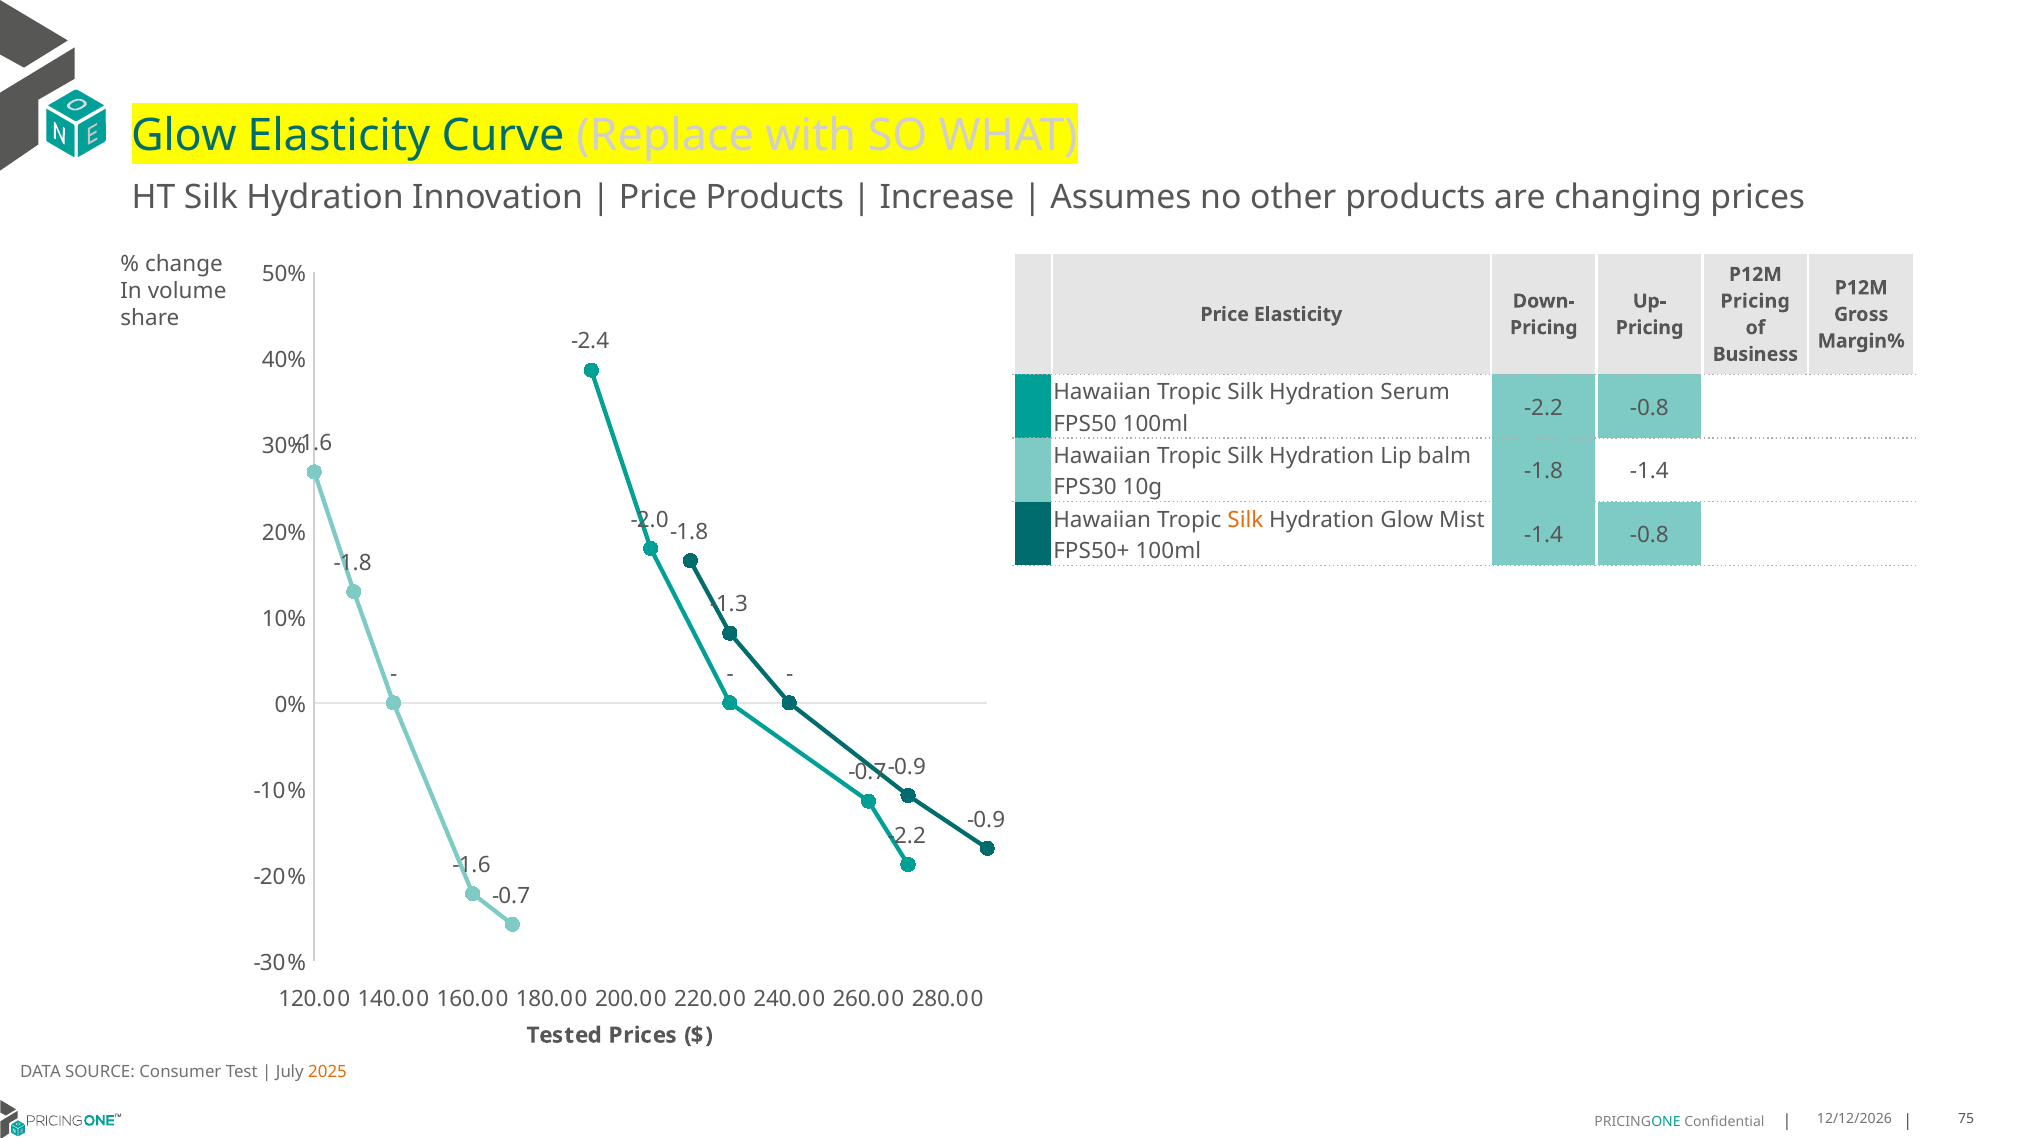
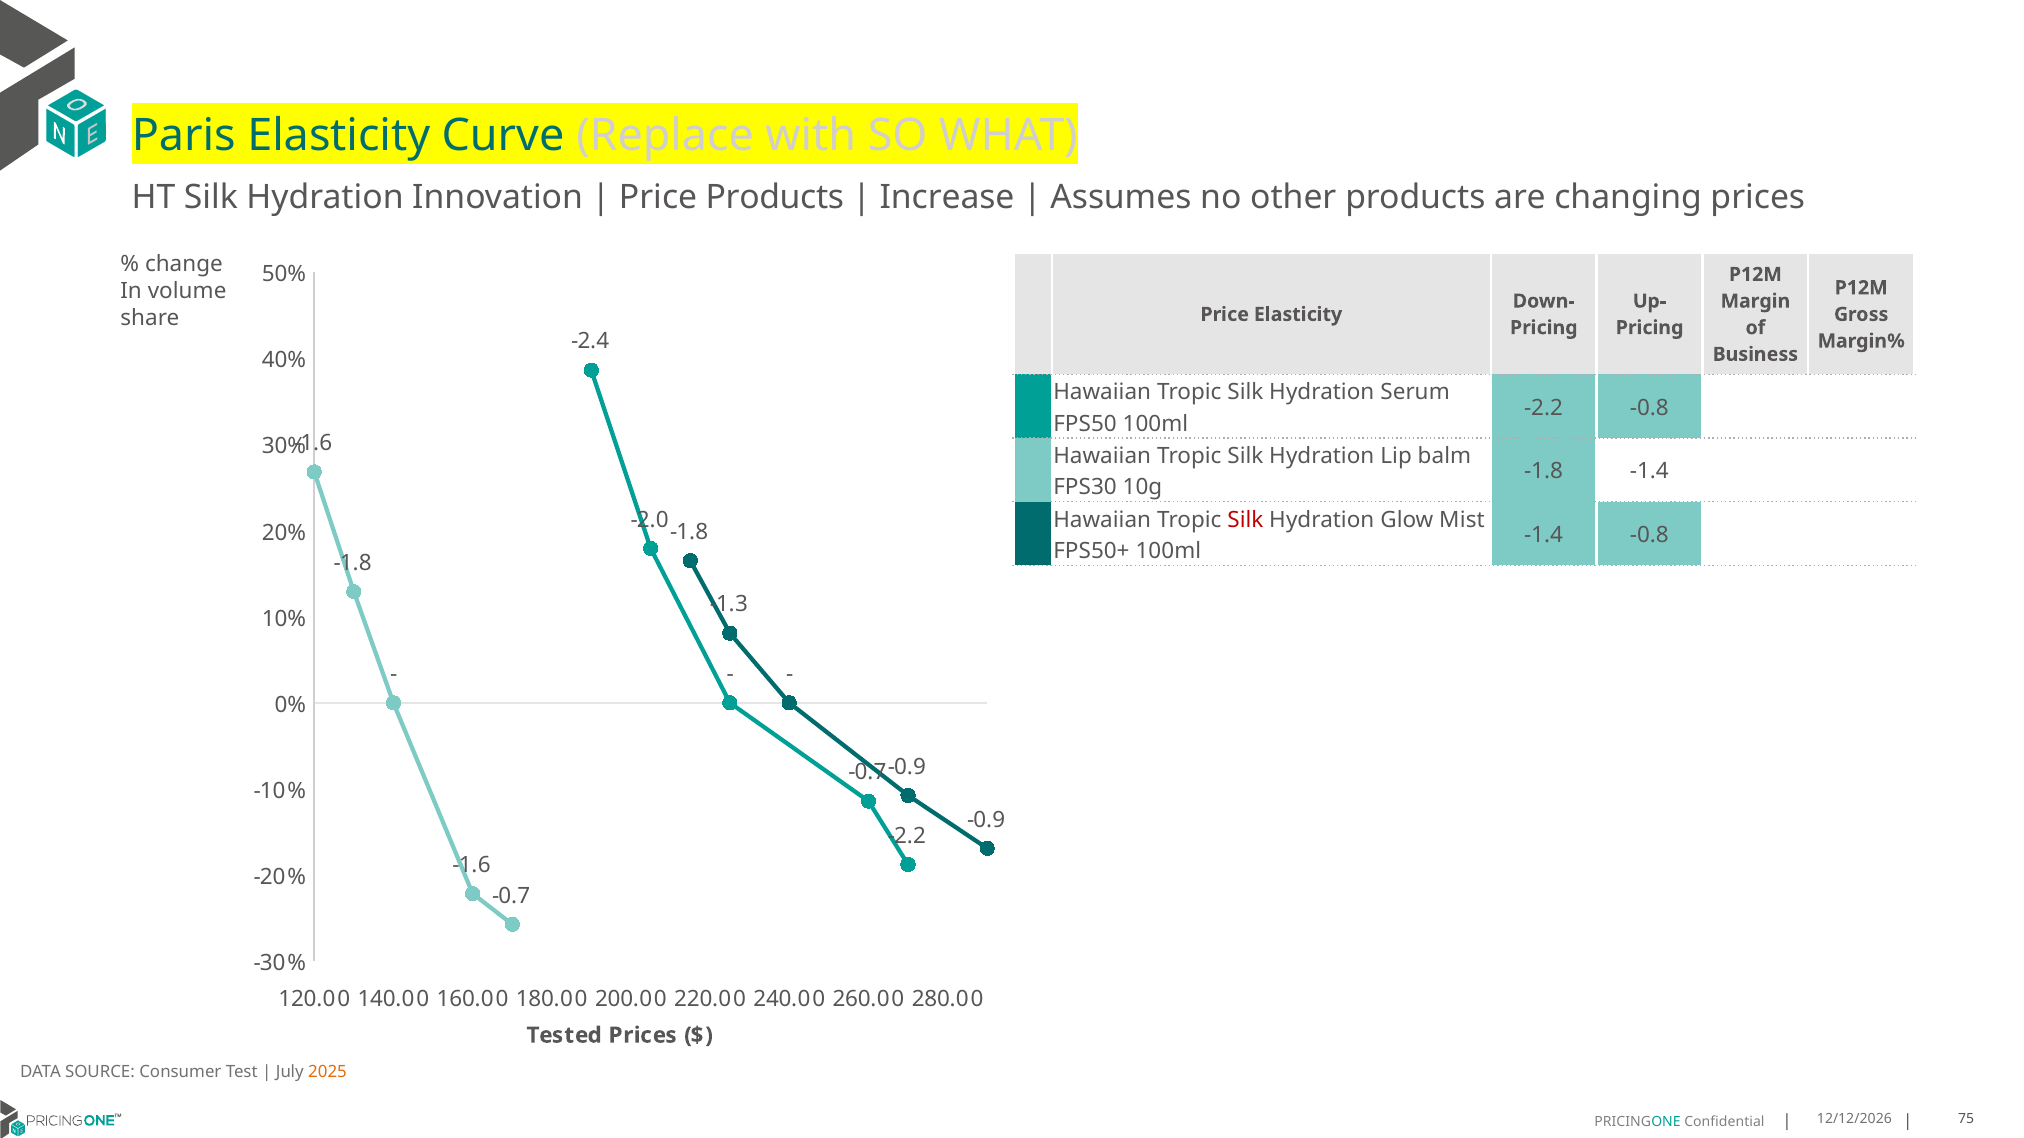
Glow at (184, 136): Glow -> Paris
Pricing at (1755, 301): Pricing -> Margin
Silk at (1245, 520) colour: orange -> red
